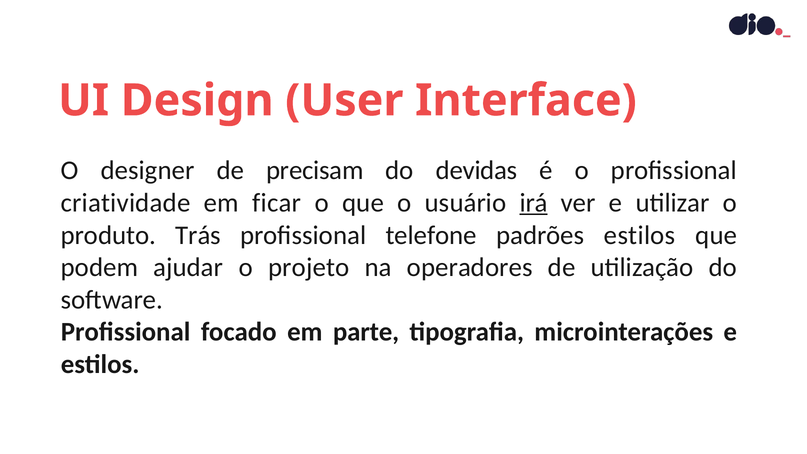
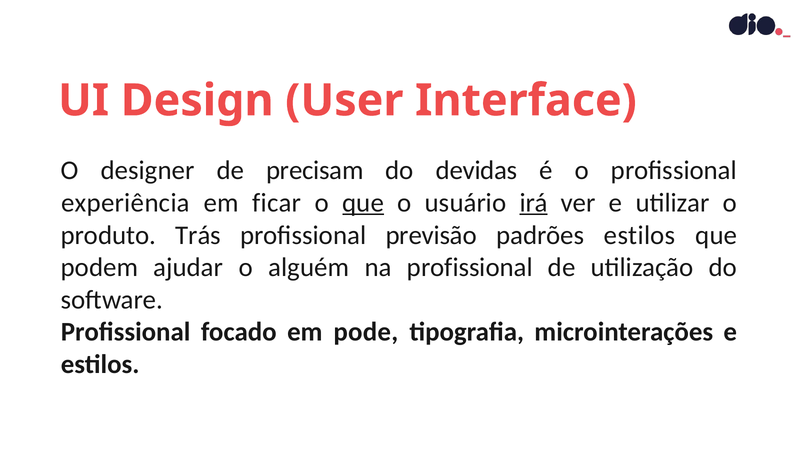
criatividade: criatividade -> experiência
que at (363, 203) underline: none -> present
telefone: telefone -> previsão
projeto: projeto -> alguém
na operadores: operadores -> profissional
parte: parte -> pode
